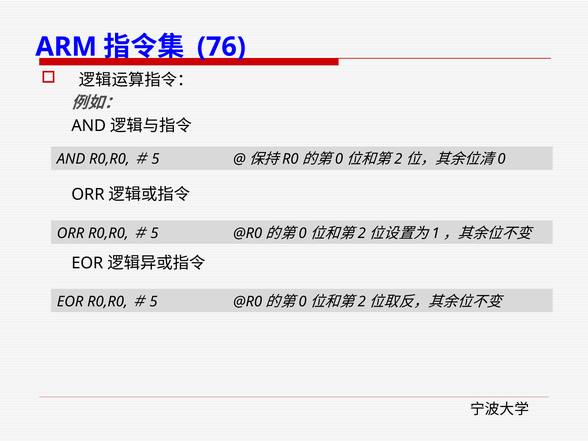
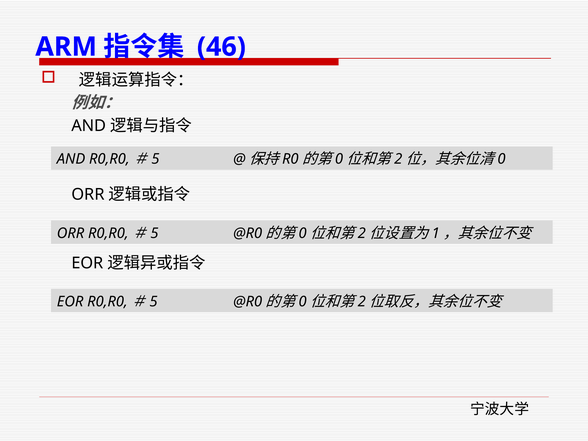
76: 76 -> 46
